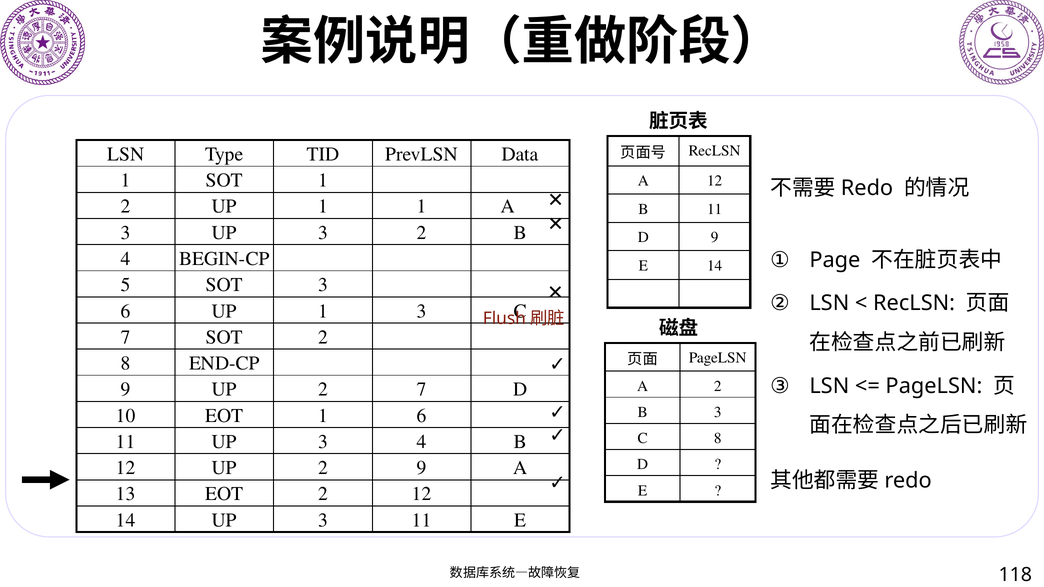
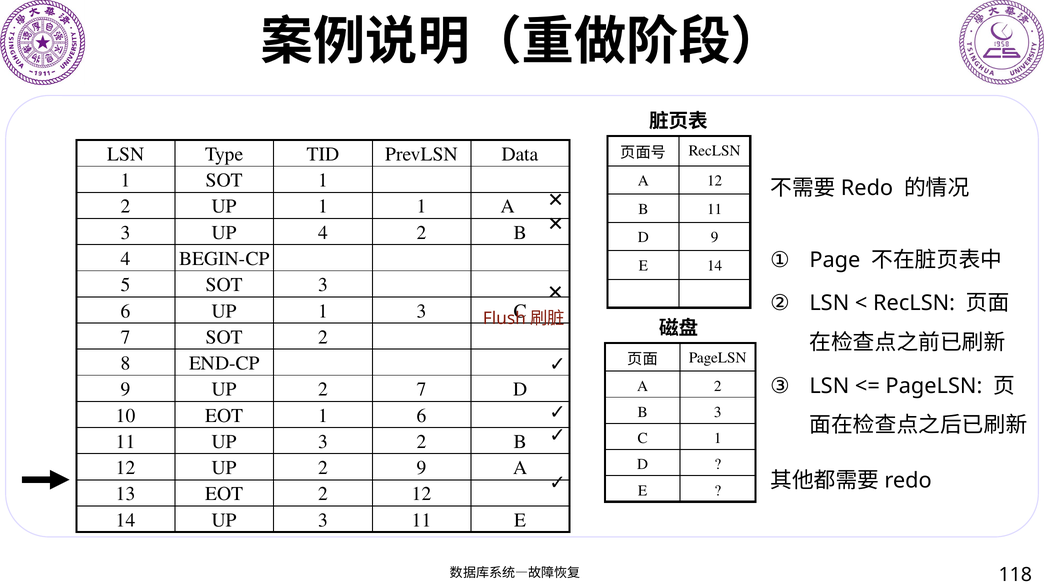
3 UP 3: 3 -> 4
C 8: 8 -> 1
3 4: 4 -> 2
